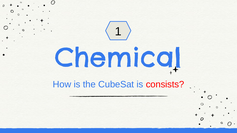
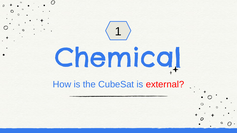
consists: consists -> external
